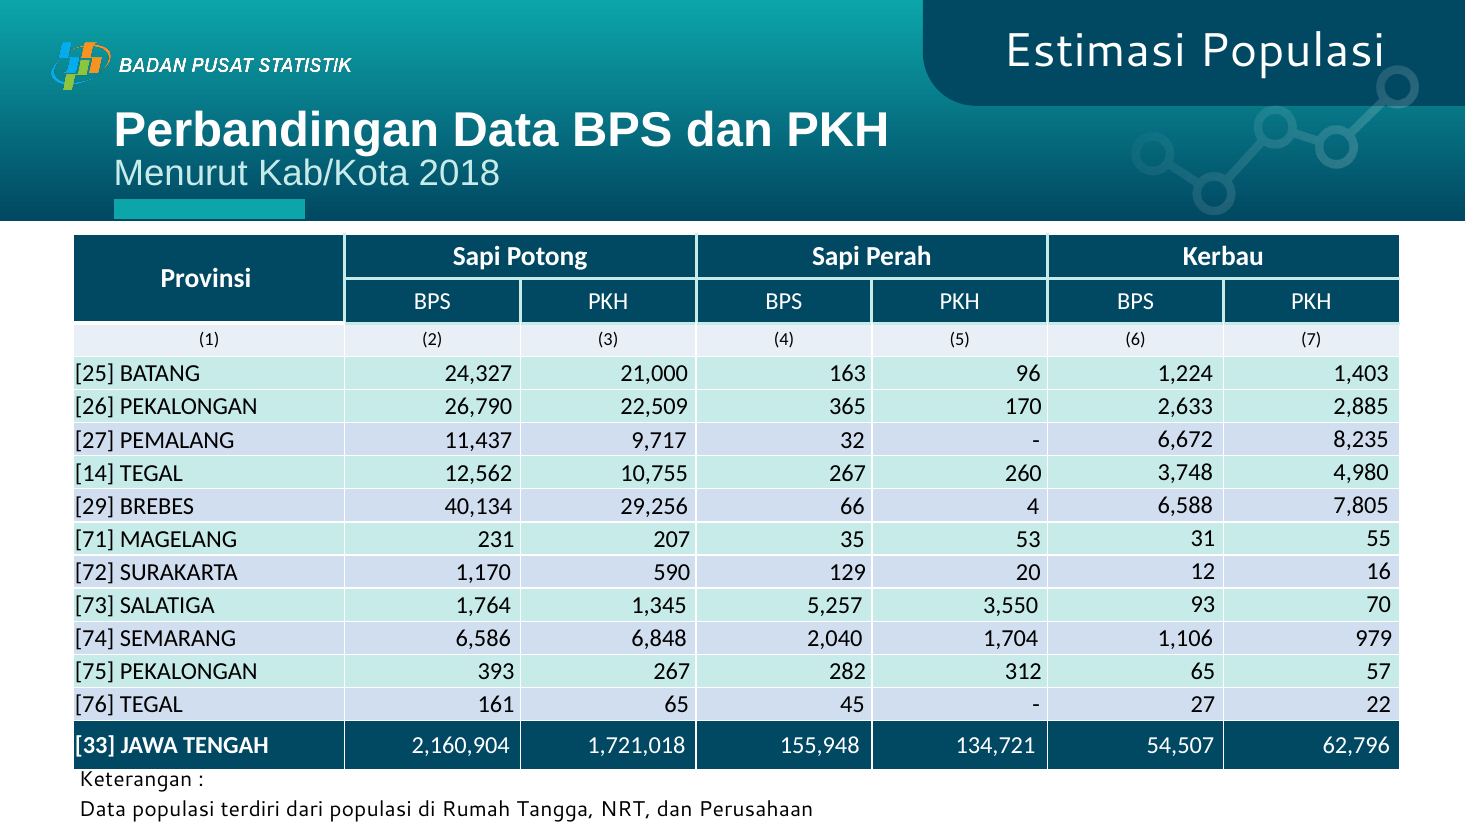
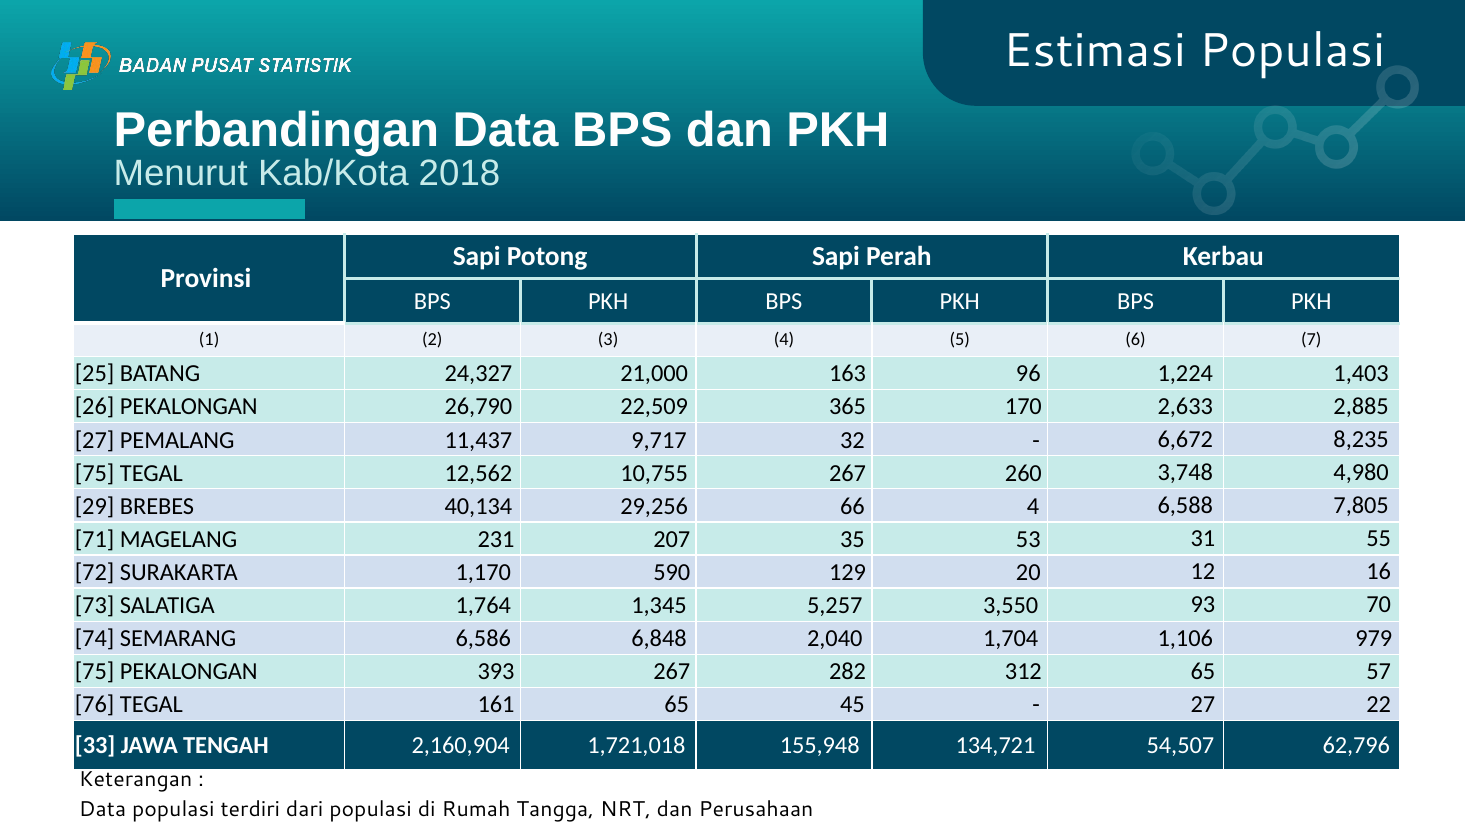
14 at (95, 473): 14 -> 75
